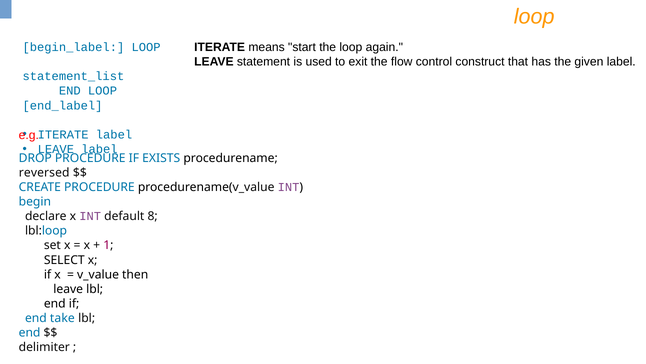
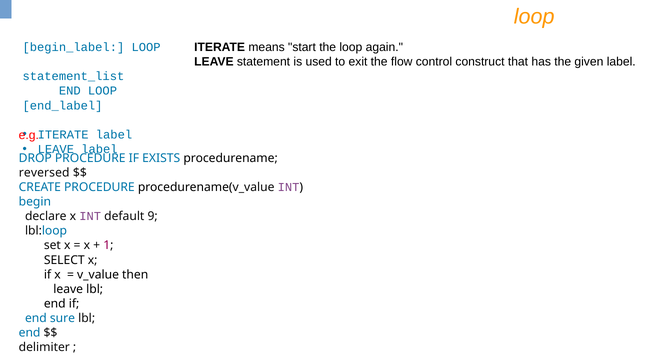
8: 8 -> 9
take: take -> sure
